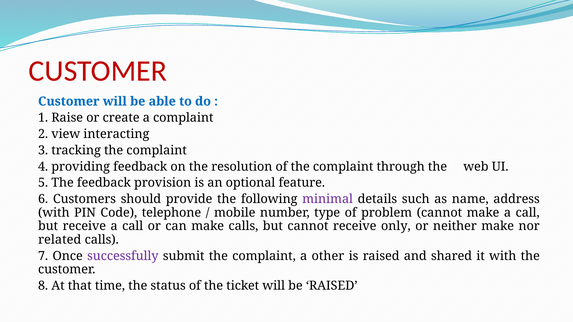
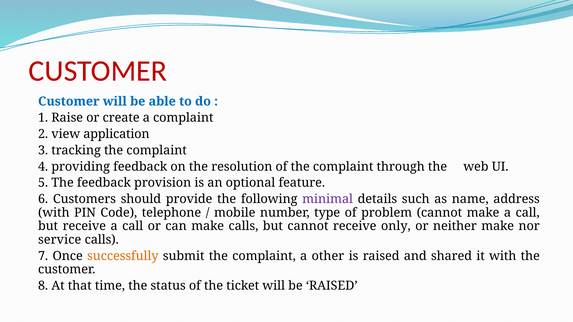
interacting: interacting -> application
related: related -> service
successfully colour: purple -> orange
